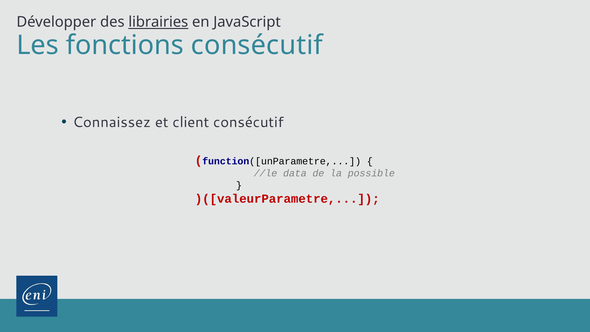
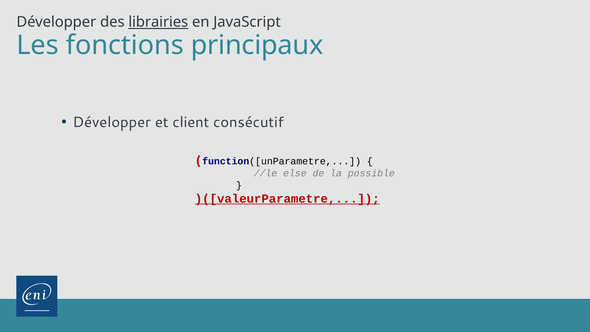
fonctions consécutif: consécutif -> principaux
Connaissez at (112, 122): Connaissez -> Développer
data: data -> else
)([valeurParametre underline: none -> present
